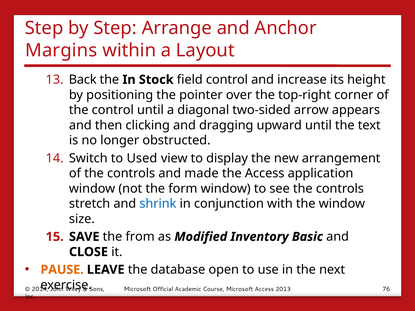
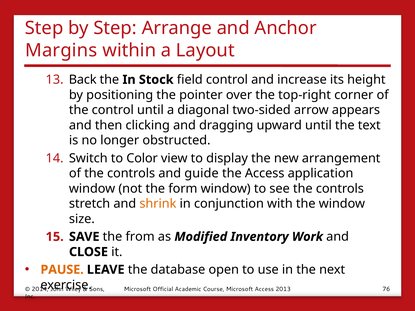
Used: Used -> Color
made: made -> guide
shrink colour: blue -> orange
Basic: Basic -> Work
